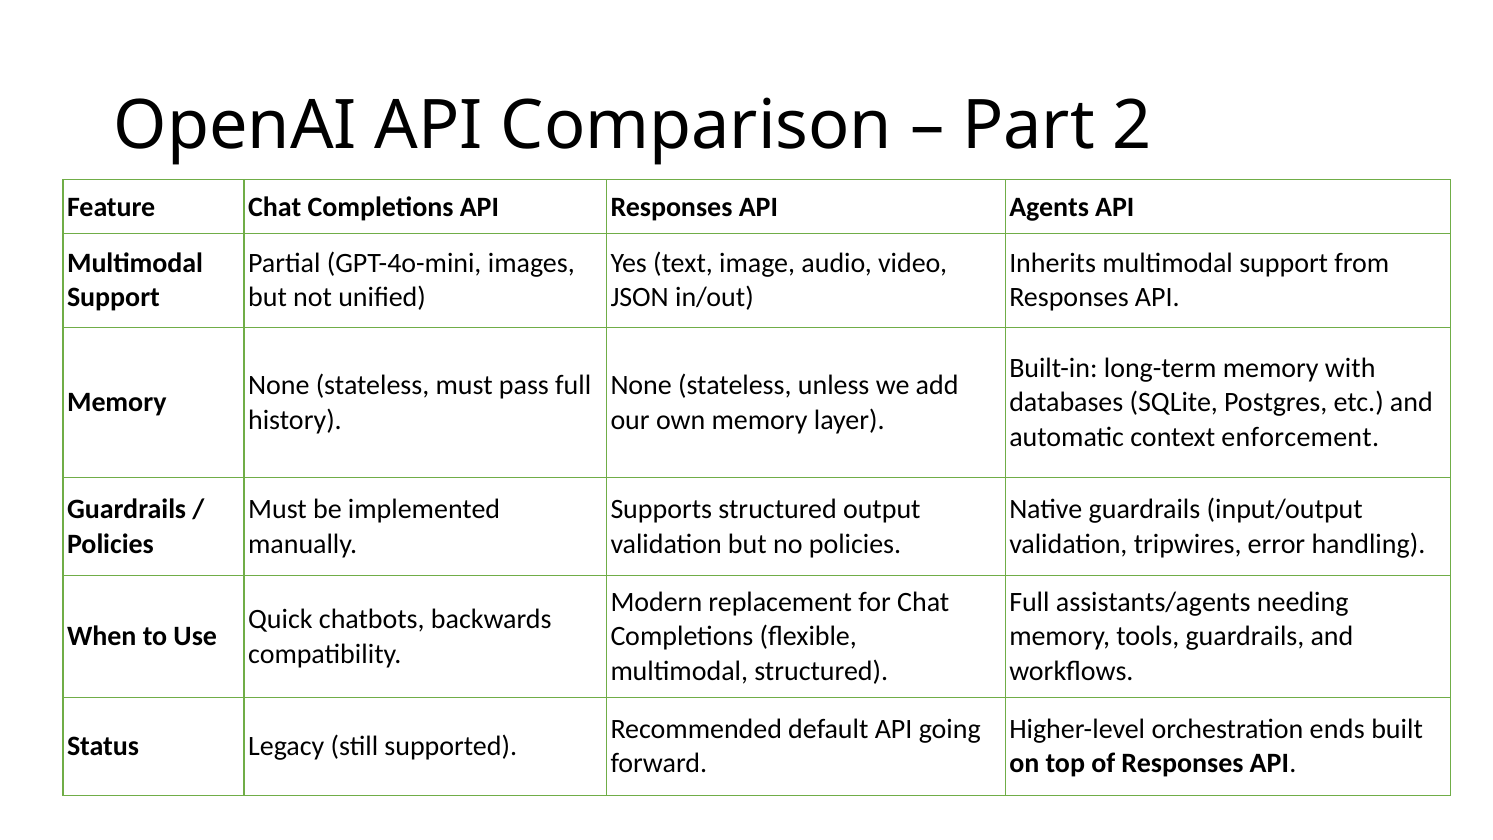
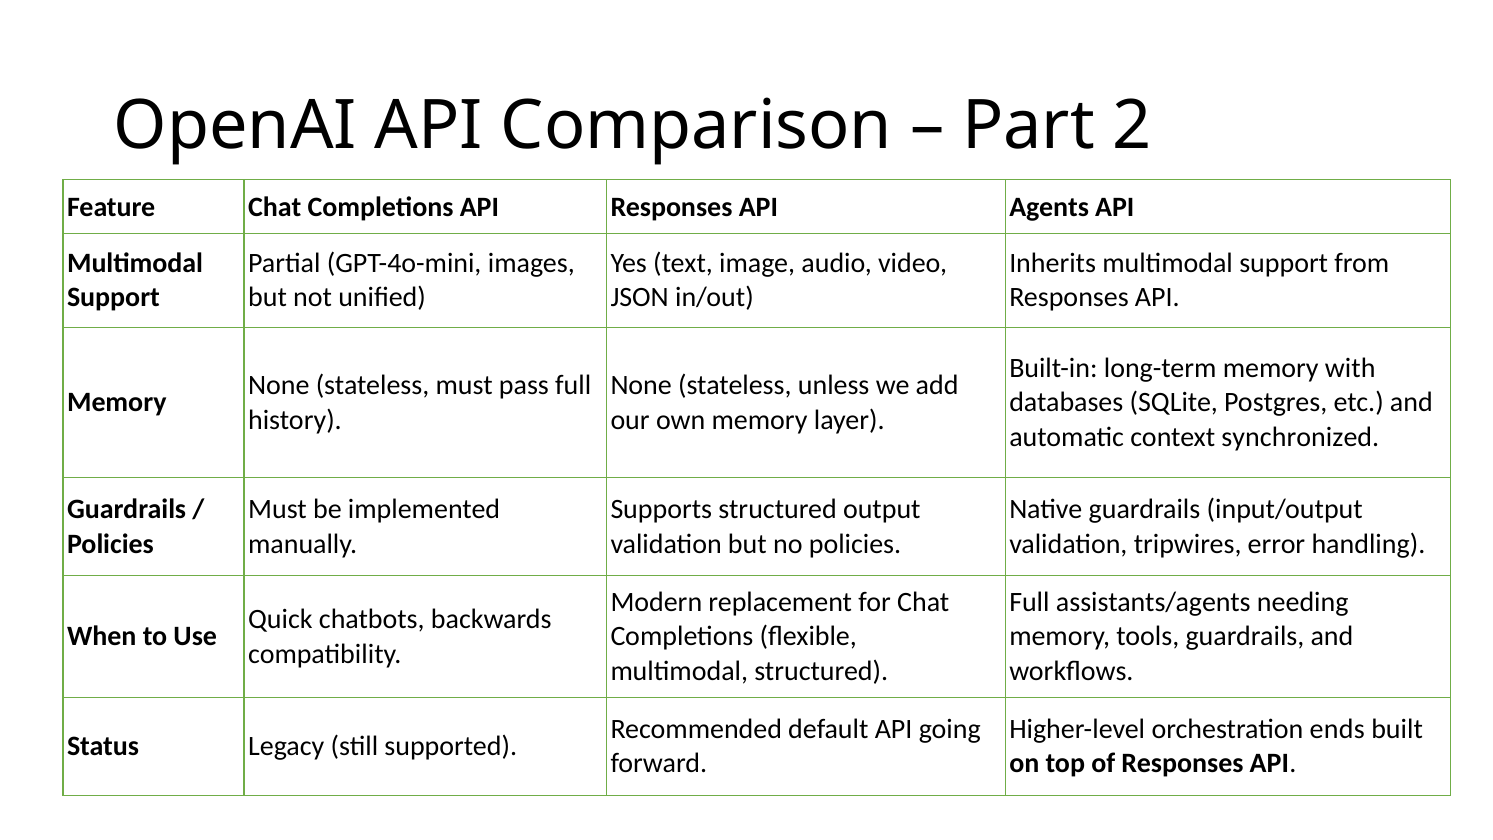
enforcement: enforcement -> synchronized
